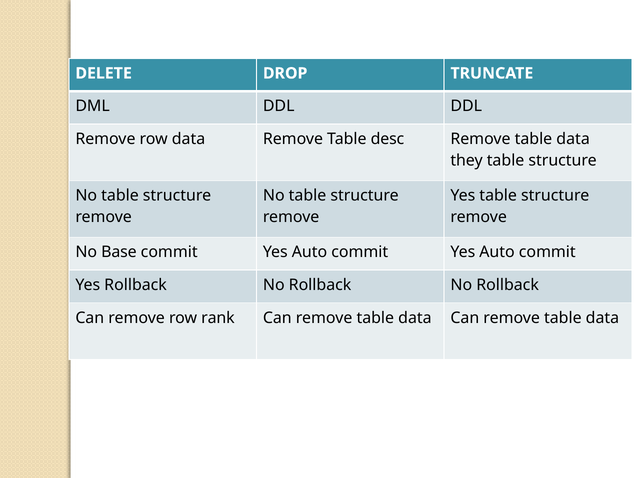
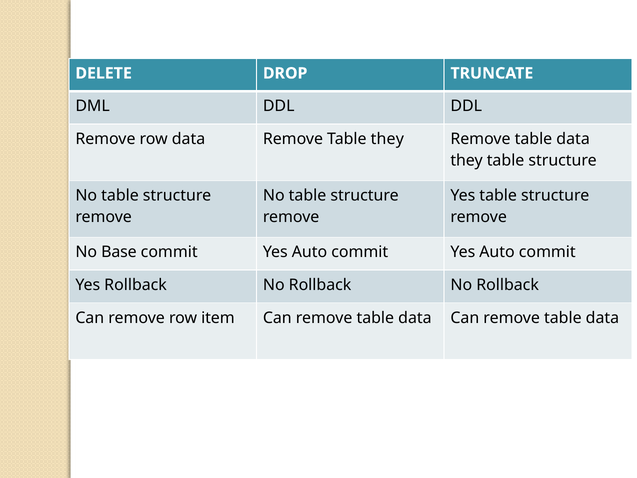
Table desc: desc -> they
rank: rank -> item
